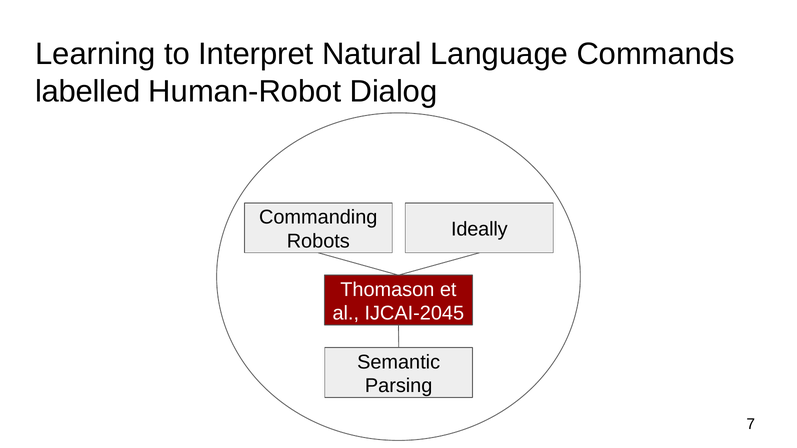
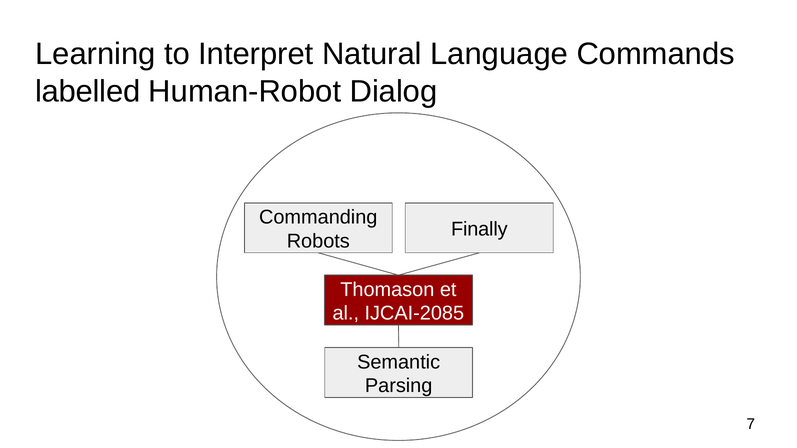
Ideally: Ideally -> Finally
IJCAI-2045: IJCAI-2045 -> IJCAI-2085
